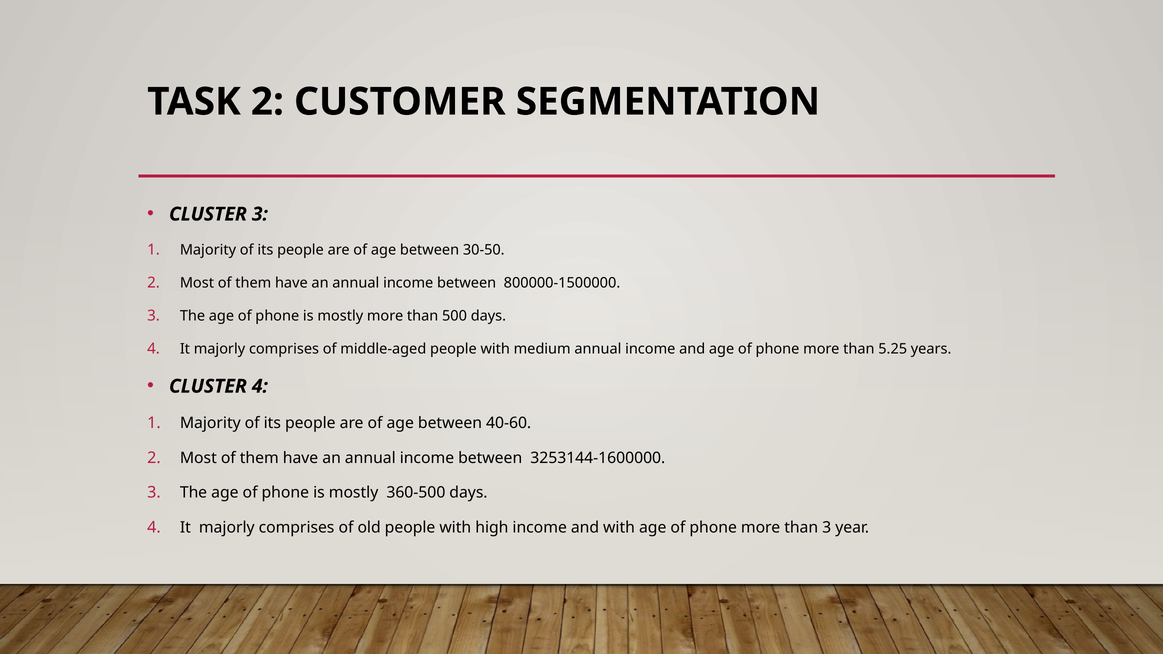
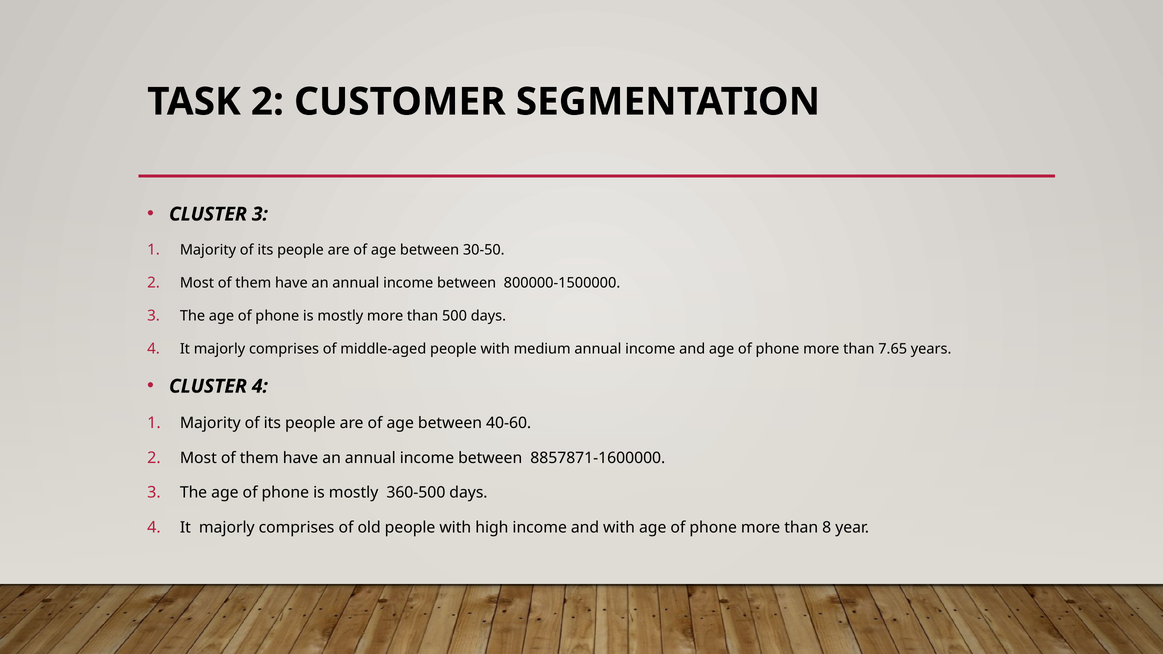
5.25: 5.25 -> 7.65
3253144-1600000: 3253144-1600000 -> 8857871-1600000
than 3: 3 -> 8
